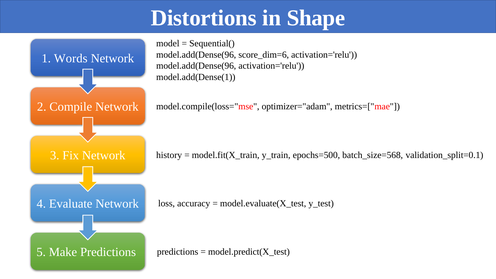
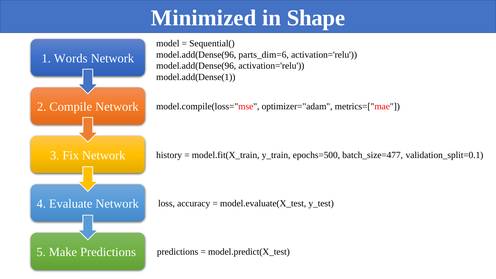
Distortions: Distortions -> Minimized
score_dim=6: score_dim=6 -> parts_dim=6
batch_size=568: batch_size=568 -> batch_size=477
